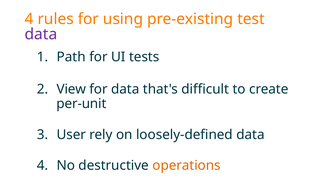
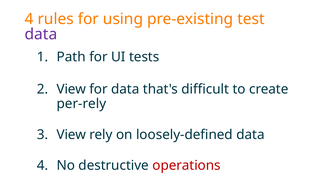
per-unit: per-unit -> per-rely
User at (71, 135): User -> View
operations colour: orange -> red
